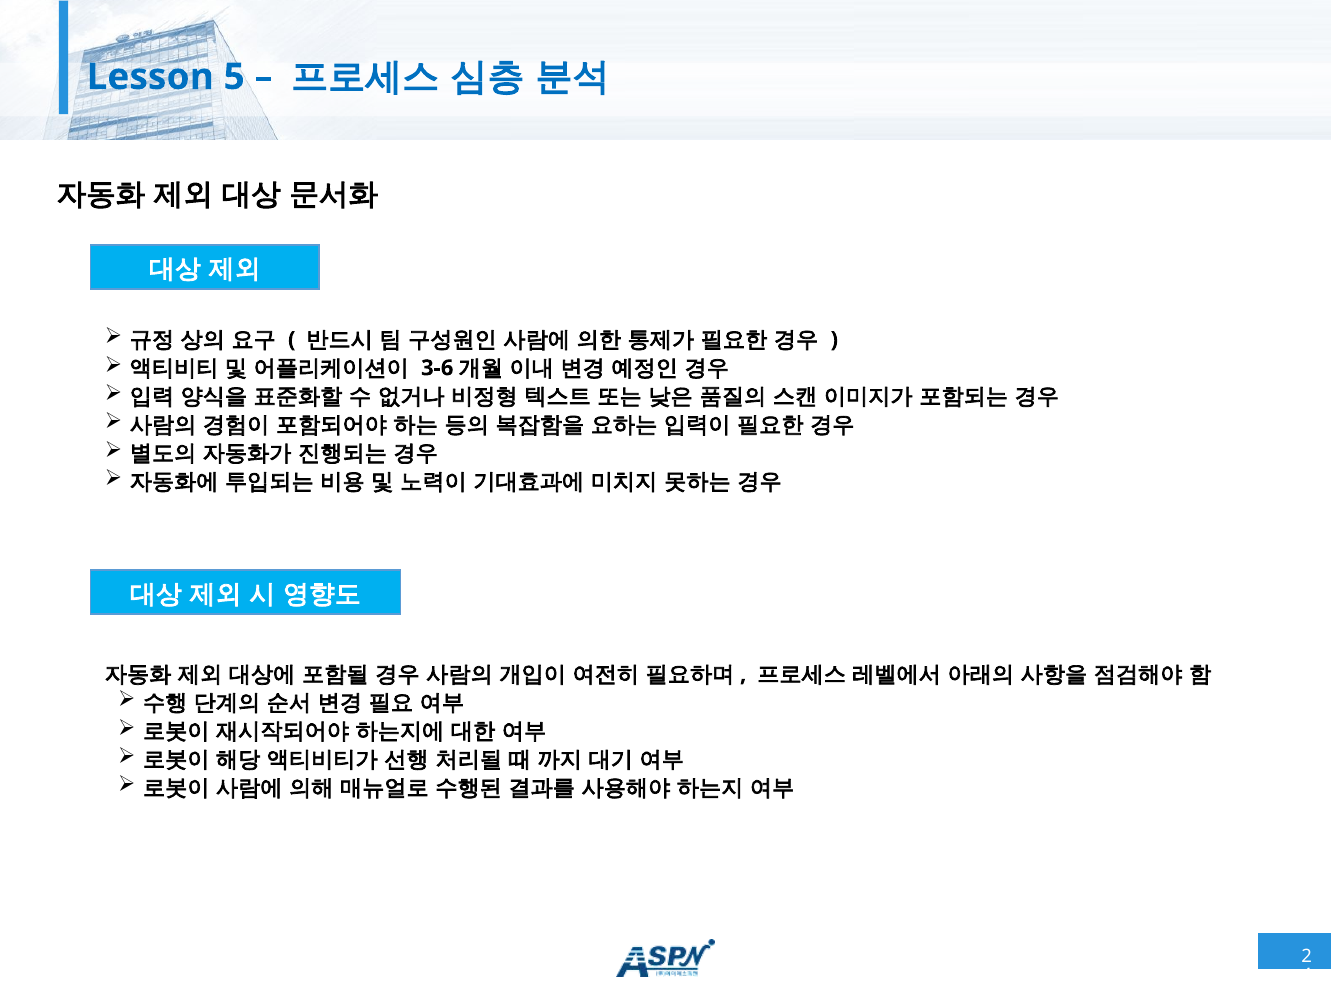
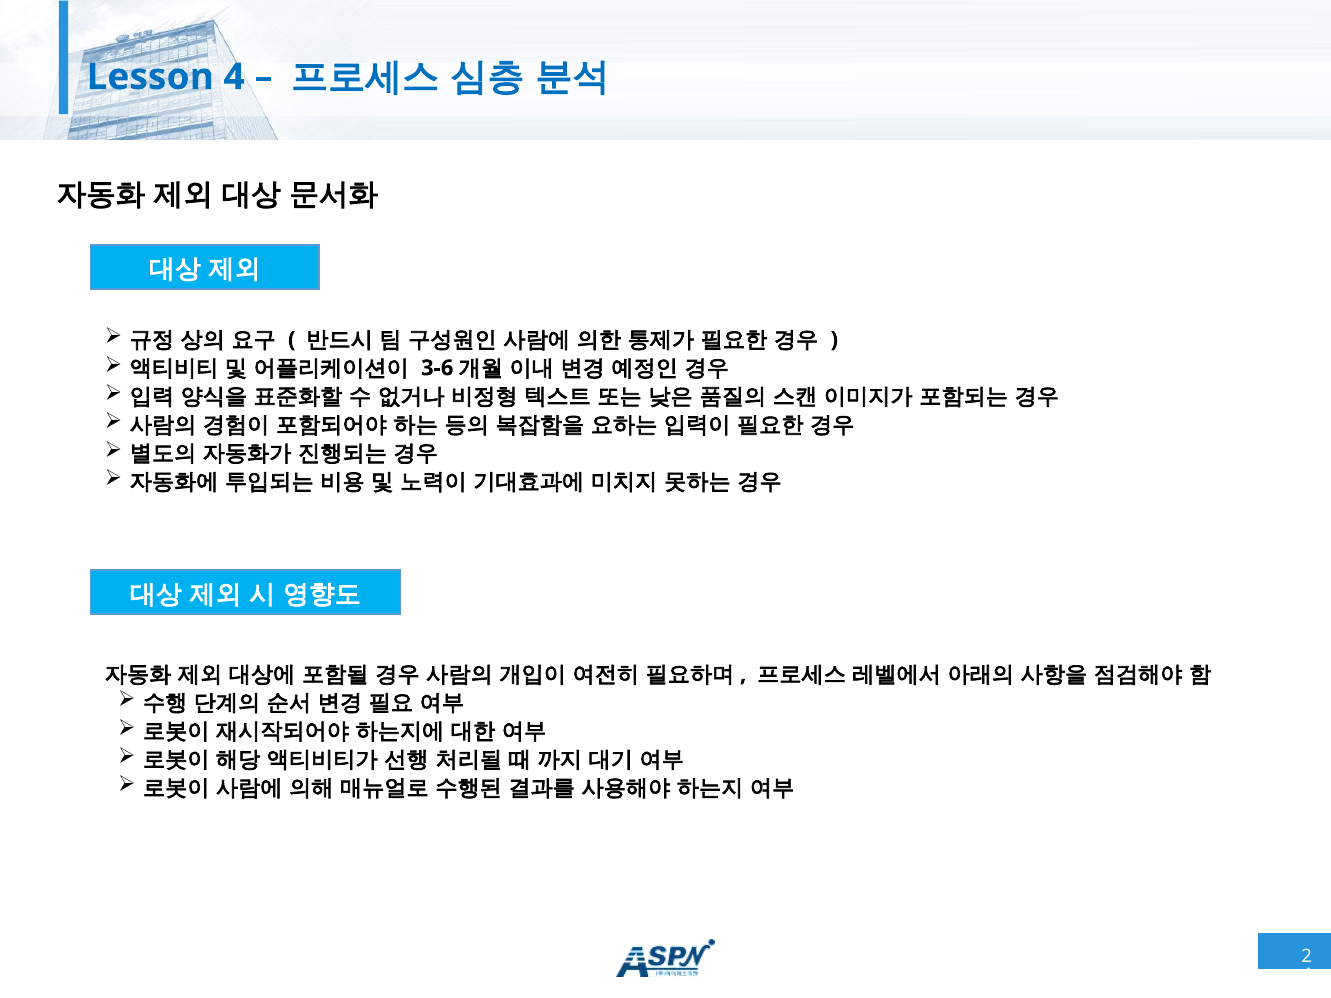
Lesson 5: 5 -> 4
